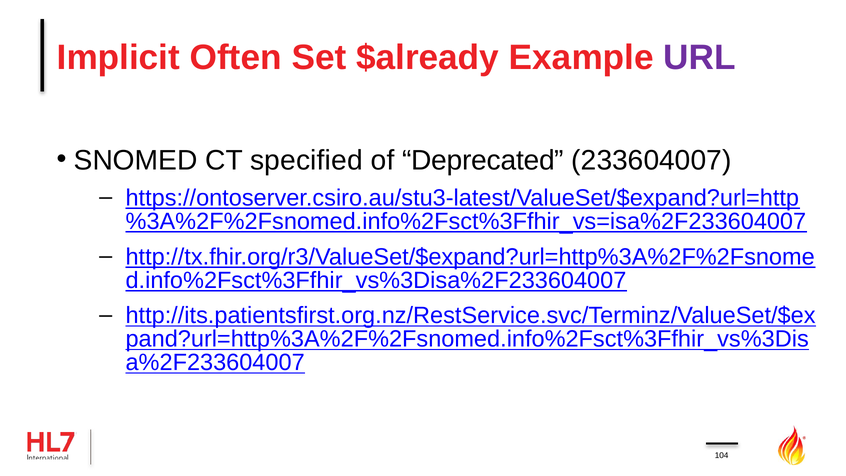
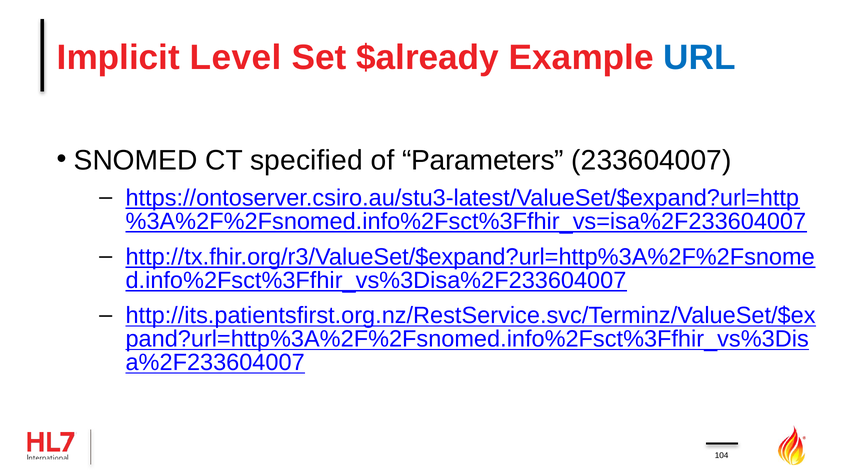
Often: Often -> Level
URL colour: purple -> blue
Deprecated: Deprecated -> Parameters
